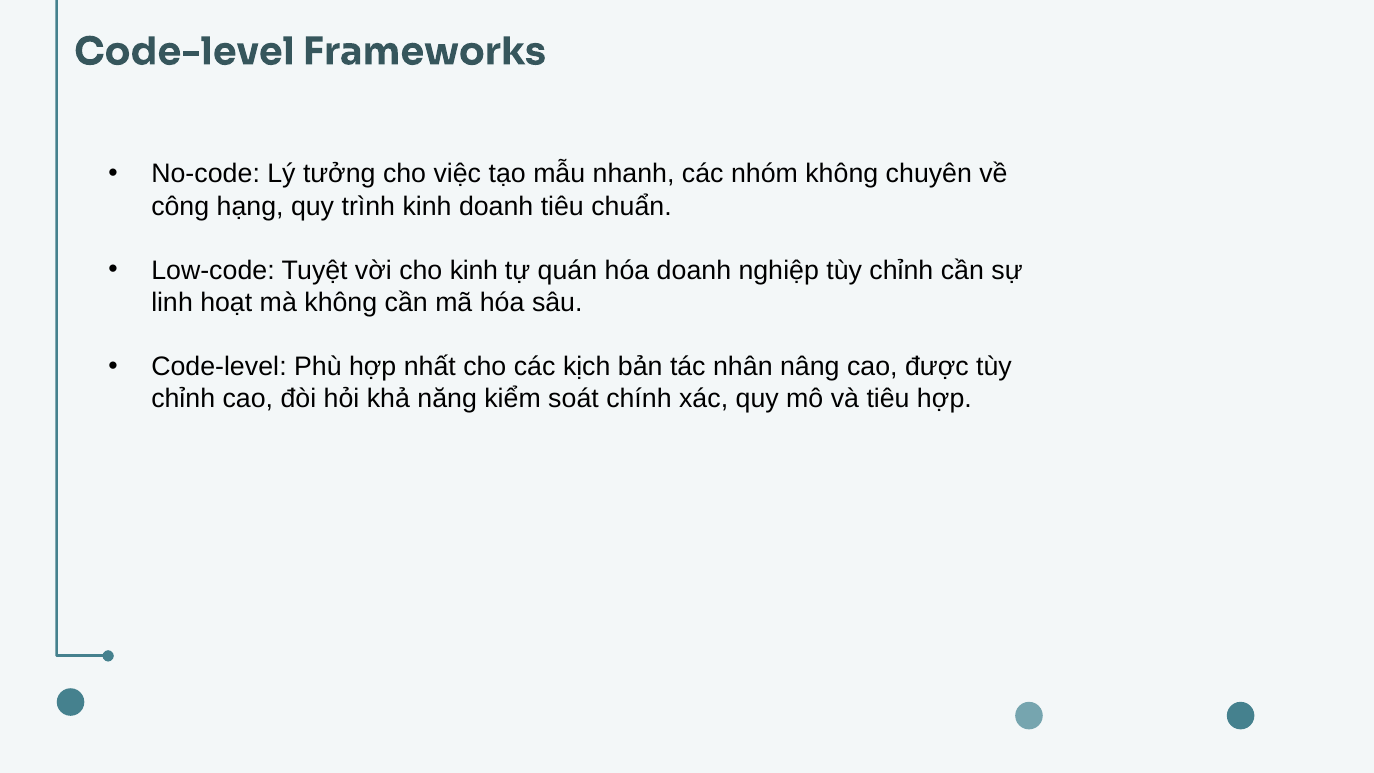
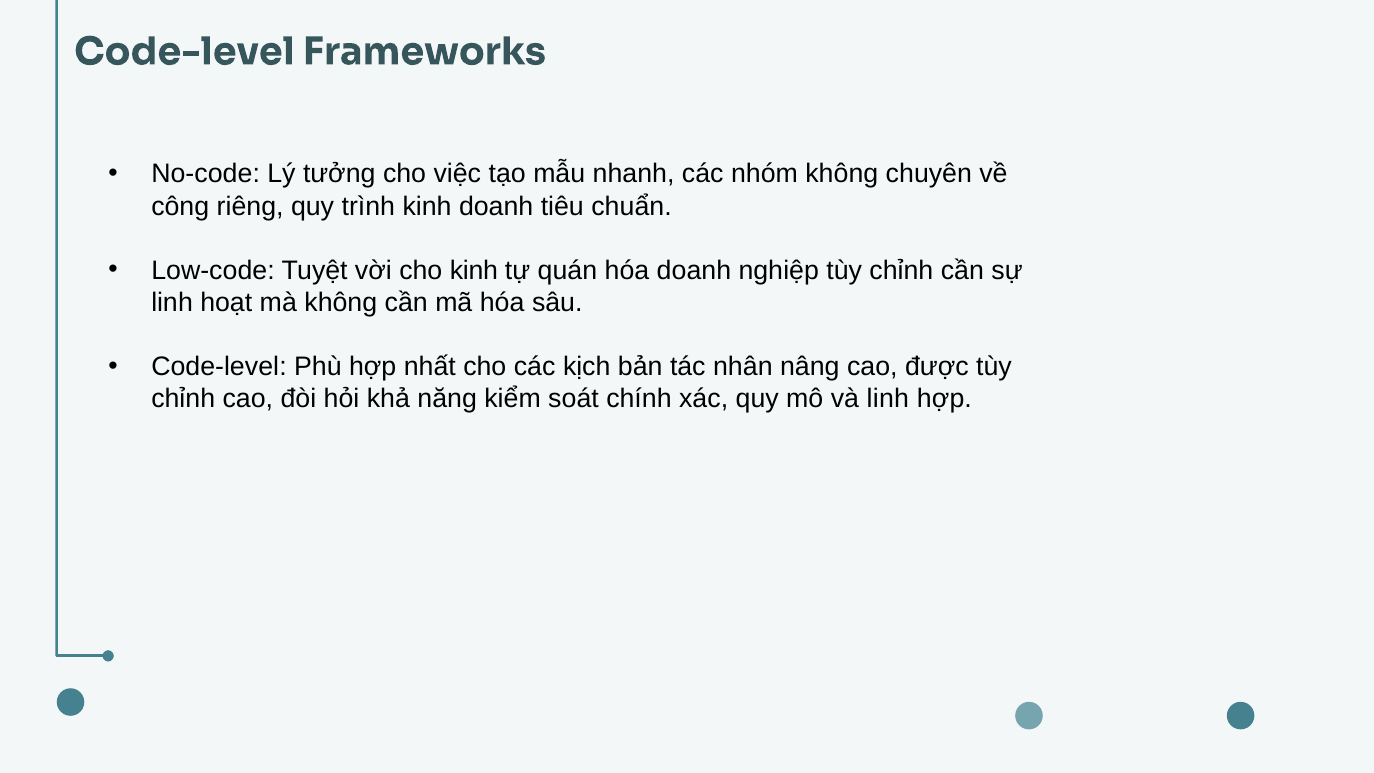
hạng: hạng -> riêng
và tiêu: tiêu -> linh
